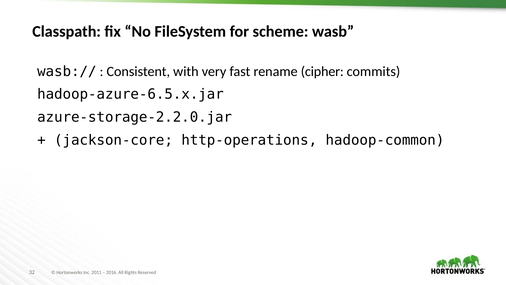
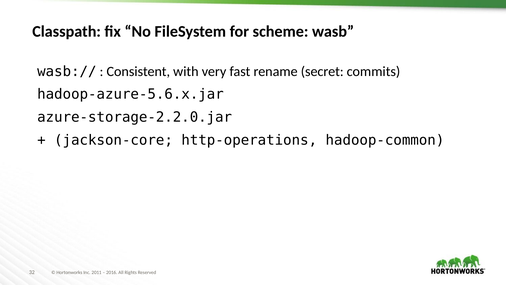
cipher: cipher -> secret
hadoop-azure-6.5.x.jar: hadoop-azure-6.5.x.jar -> hadoop-azure-5.6.x.jar
